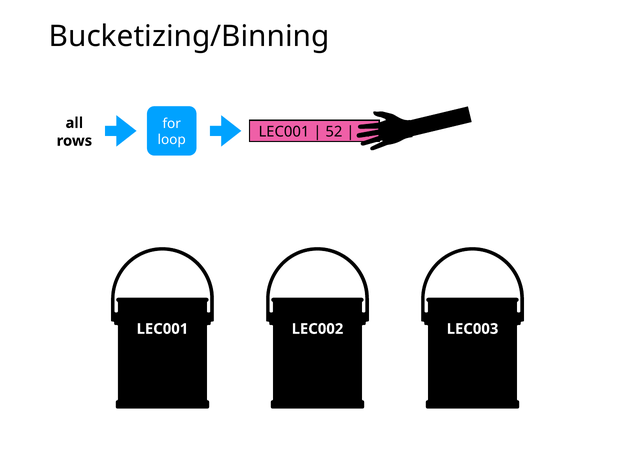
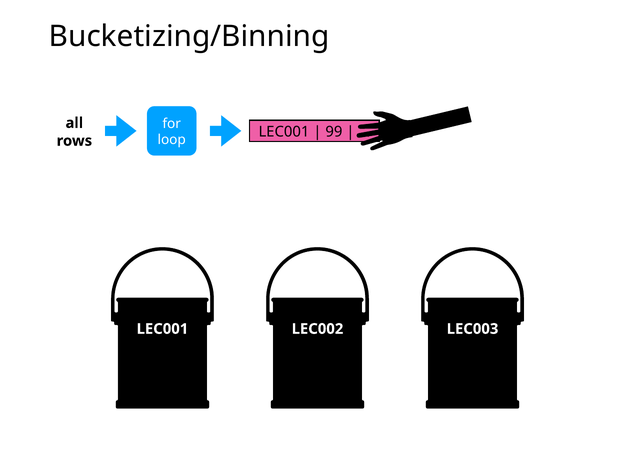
52: 52 -> 99
